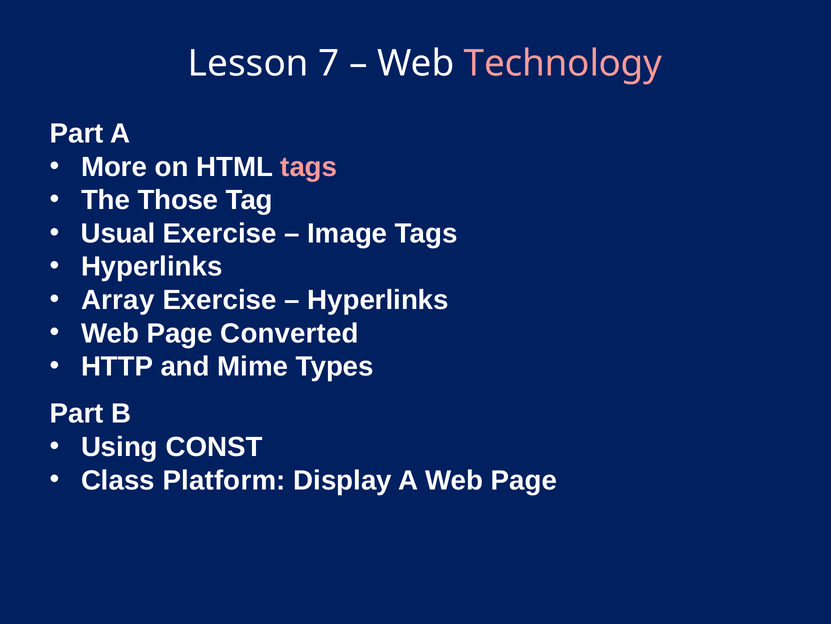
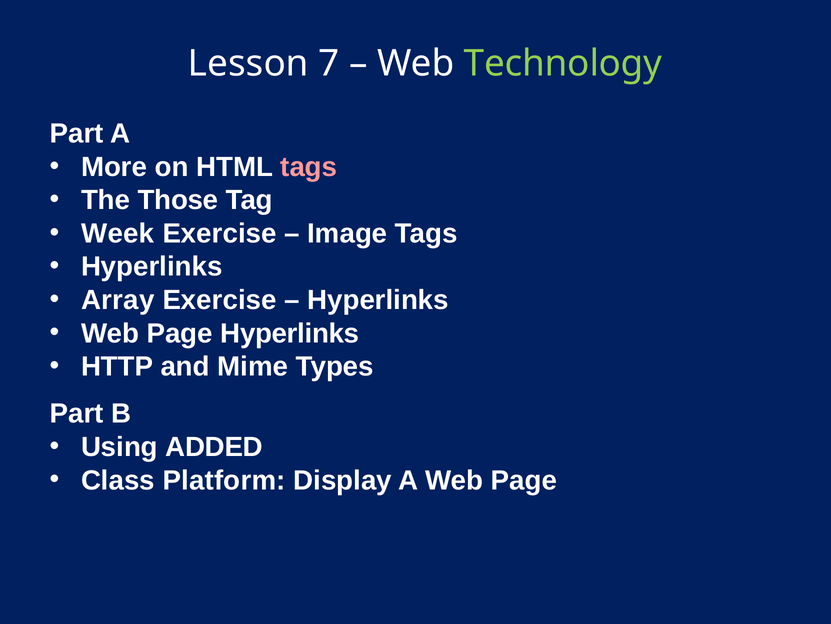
Technology colour: pink -> light green
Usual: Usual -> Week
Page Converted: Converted -> Hyperlinks
CONST: CONST -> ADDED
